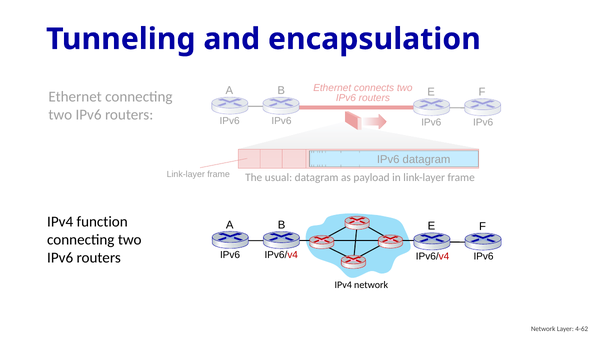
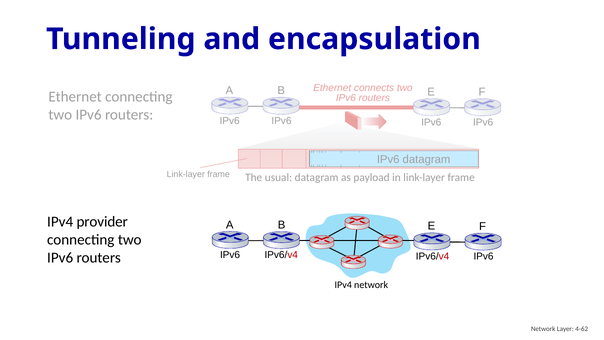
function: function -> provider
